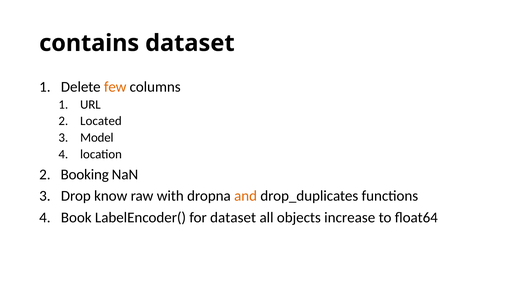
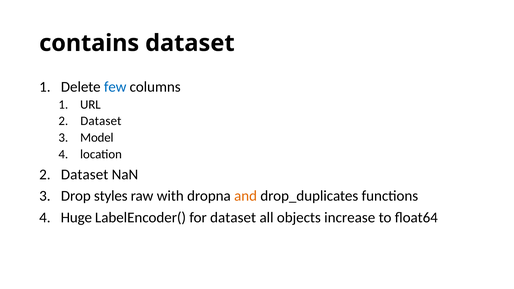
few colour: orange -> blue
Located at (101, 121): Located -> Dataset
Booking at (85, 175): Booking -> Dataset
know: know -> styles
Book: Book -> Huge
